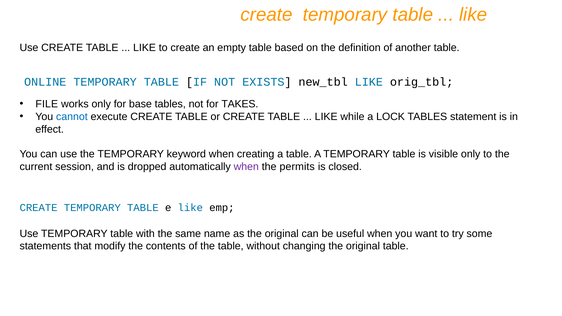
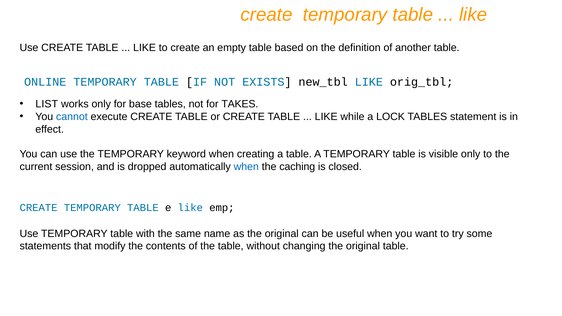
FILE: FILE -> LIST
when at (246, 167) colour: purple -> blue
permits: permits -> caching
